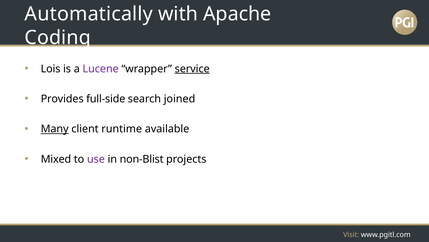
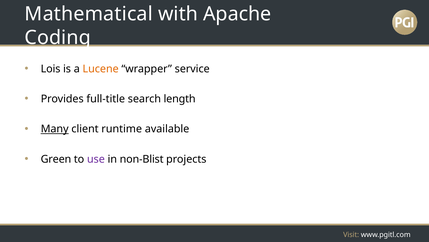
Automatically: Automatically -> Mathematical
Lucene colour: purple -> orange
service underline: present -> none
full-side: full-side -> full-title
joined: joined -> length
Mixed: Mixed -> Green
